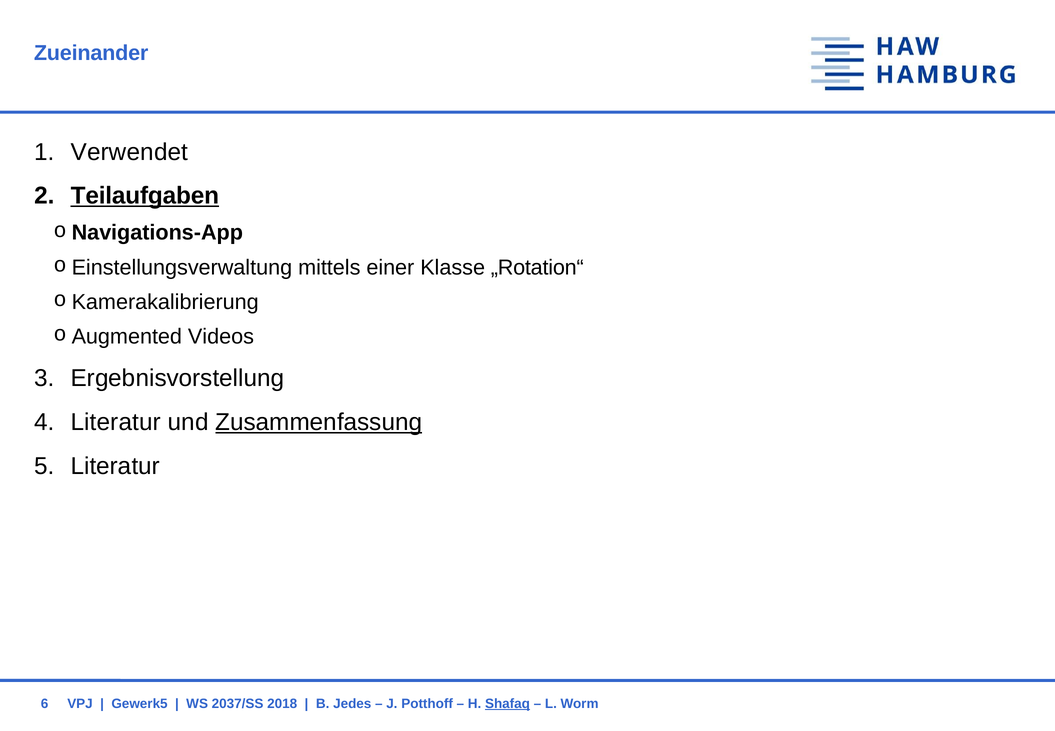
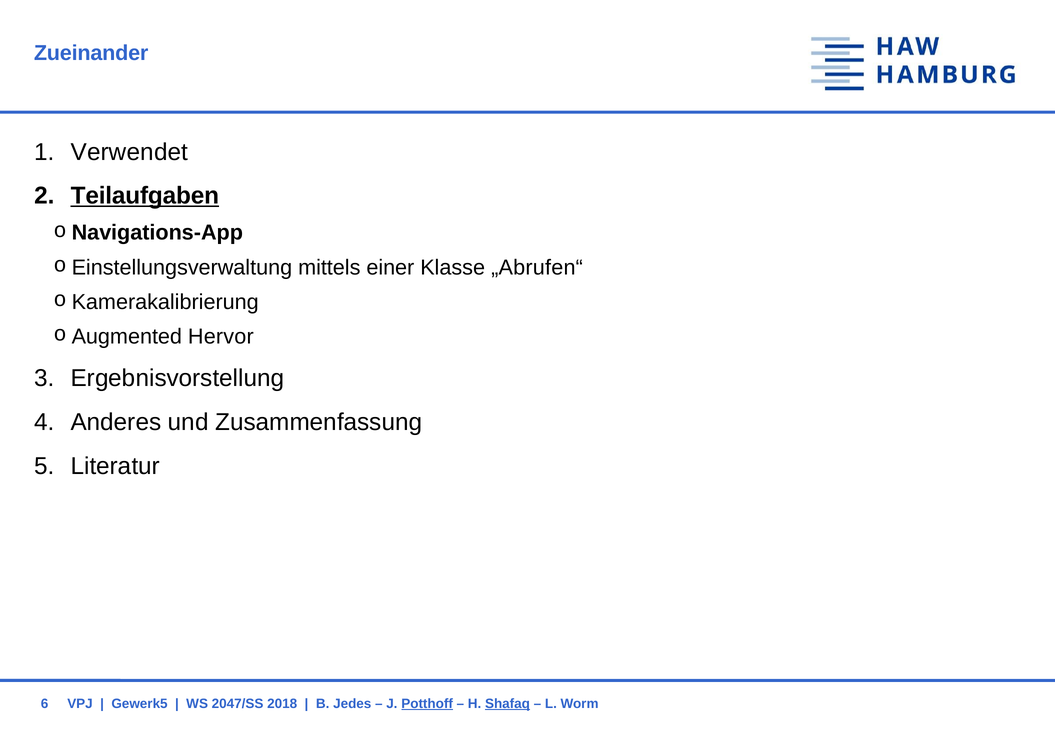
„Rotation“: „Rotation“ -> „Abrufen“
Videos: Videos -> Hervor
Literatur at (116, 422): Literatur -> Anderes
Zusammenfassung underline: present -> none
2037/SS: 2037/SS -> 2047/SS
Potthoff underline: none -> present
